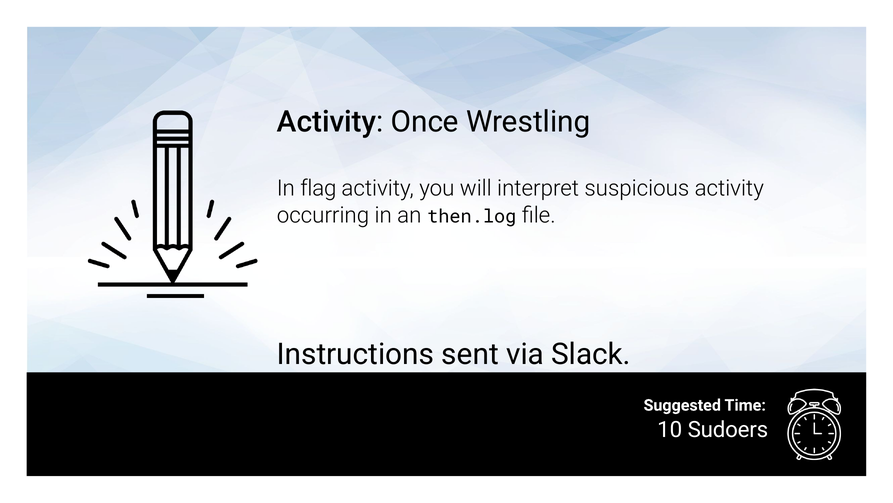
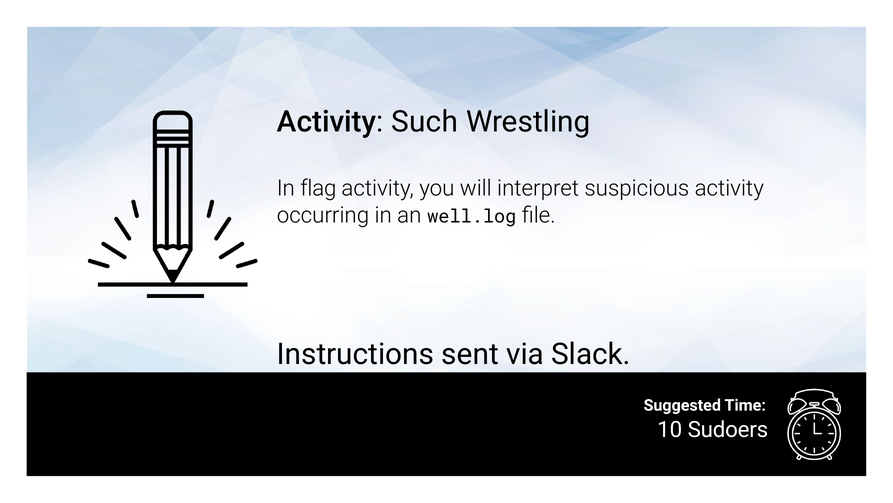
Once: Once -> Such
then.log: then.log -> well.log
